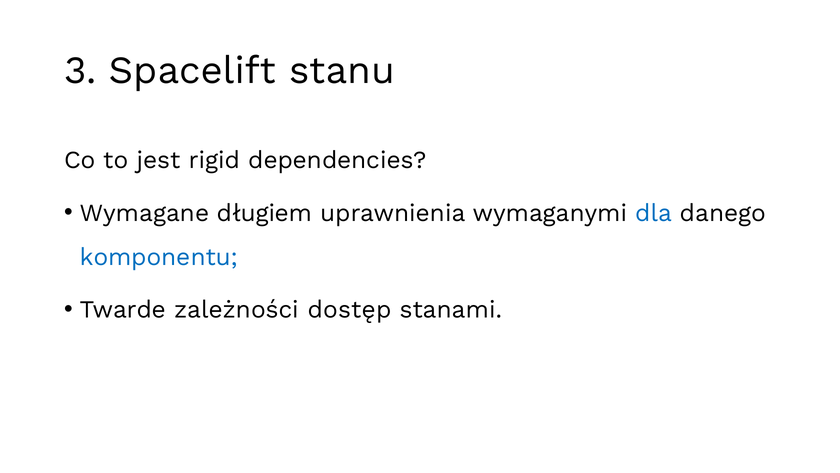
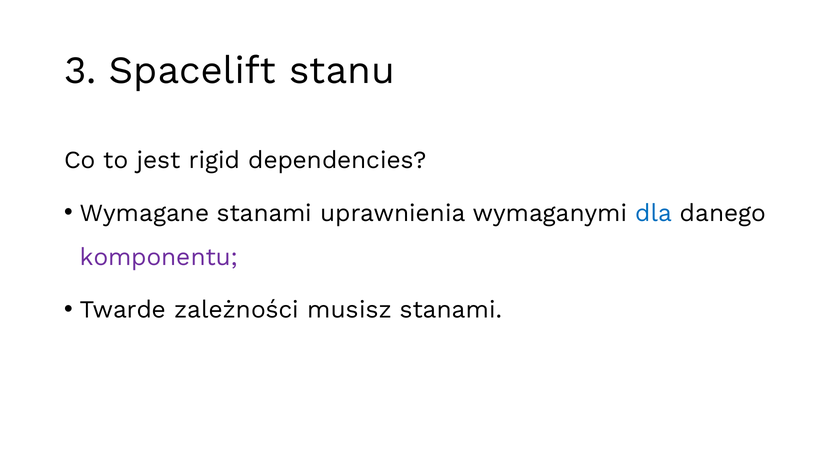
Wymagane długiem: długiem -> stanami
komponentu colour: blue -> purple
dostęp: dostęp -> musisz
